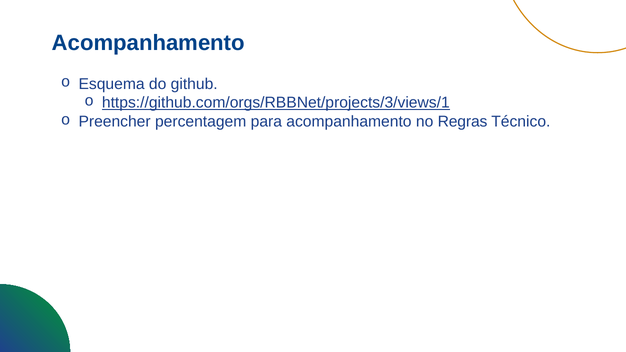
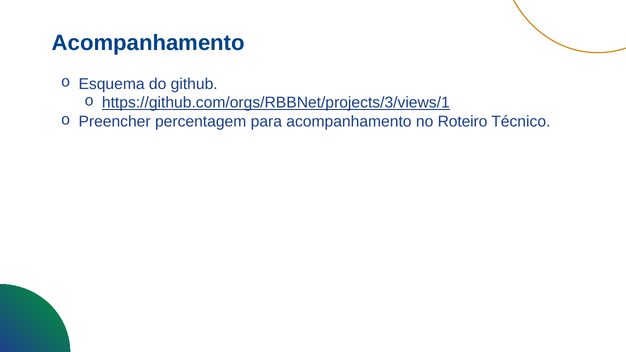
Regras: Regras -> Roteiro
